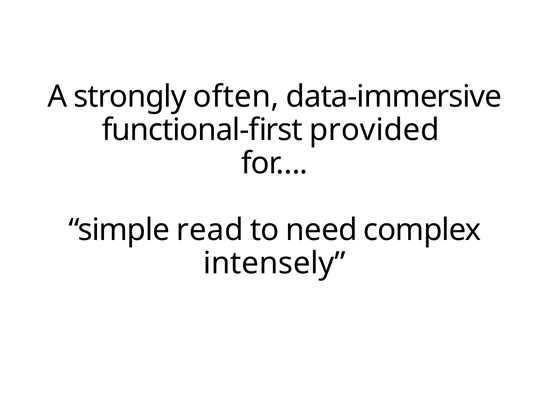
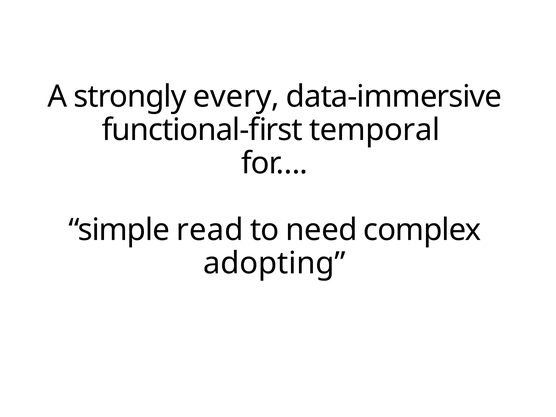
often: often -> every
provided: provided -> temporal
intensely: intensely -> adopting
